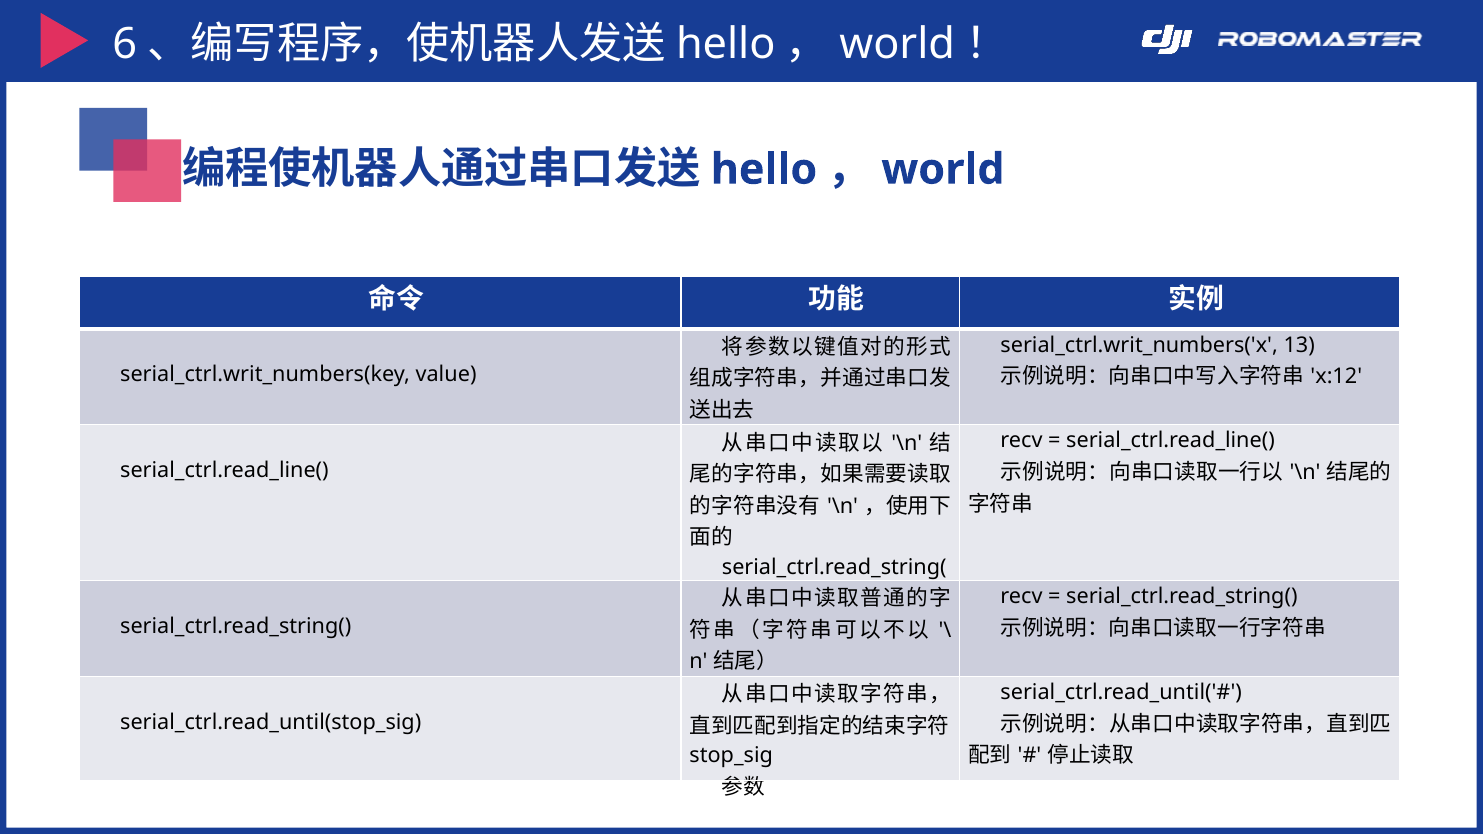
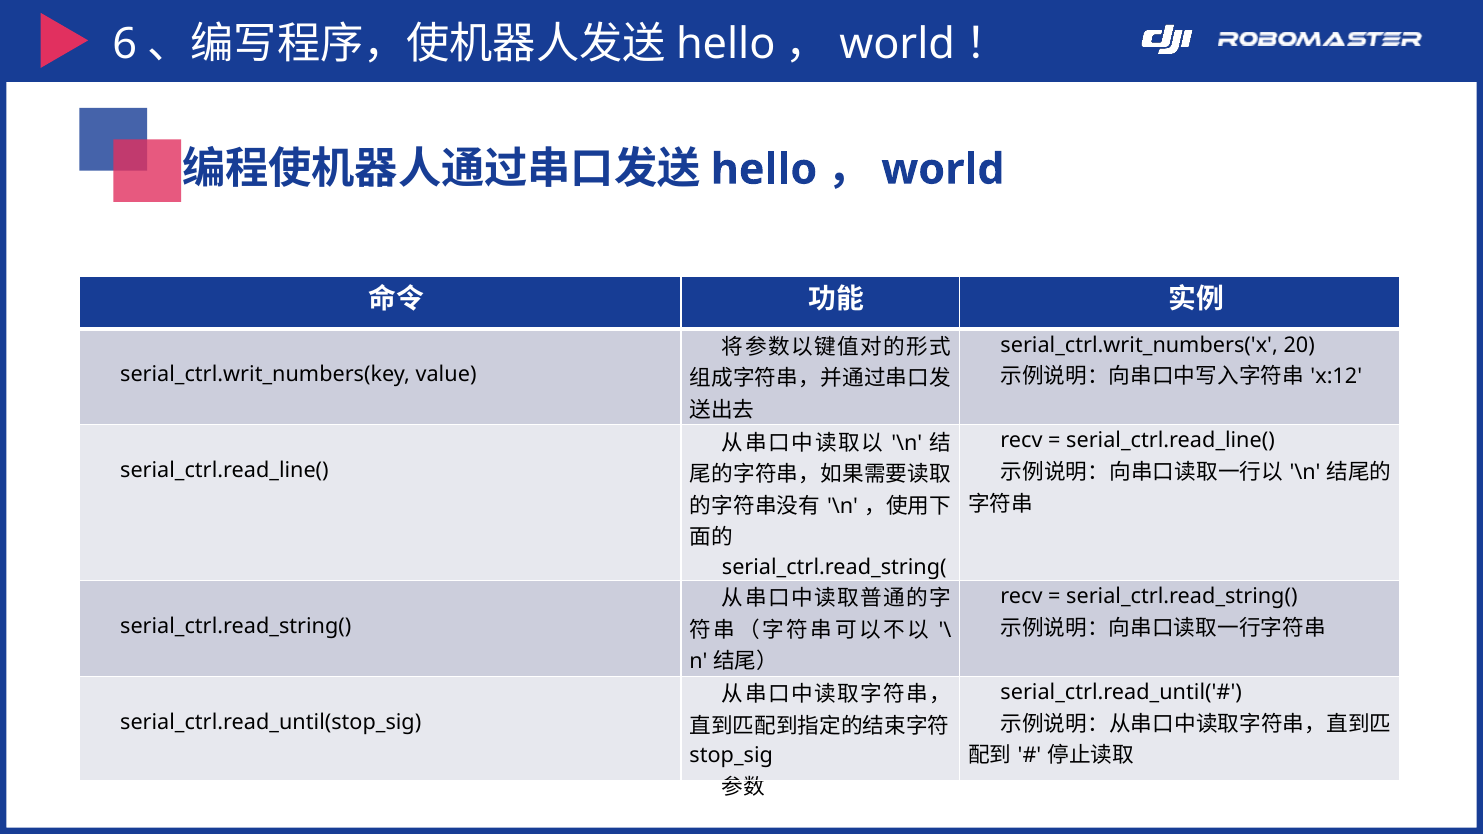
13: 13 -> 20
